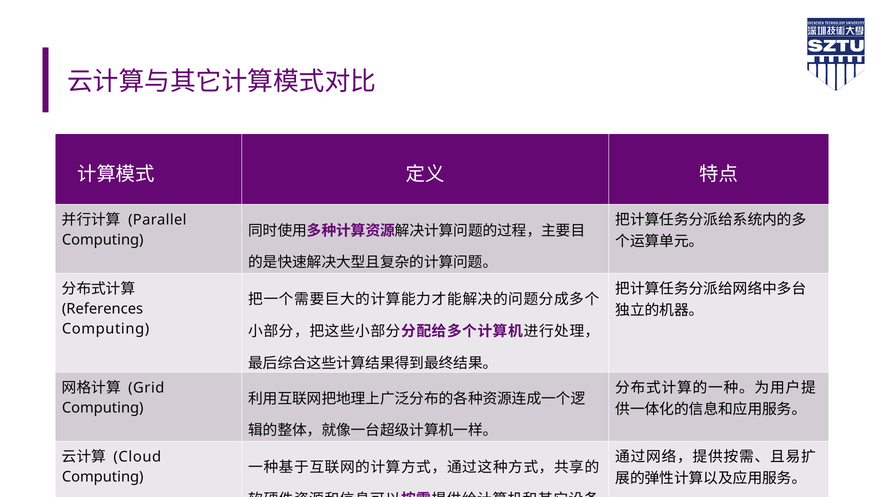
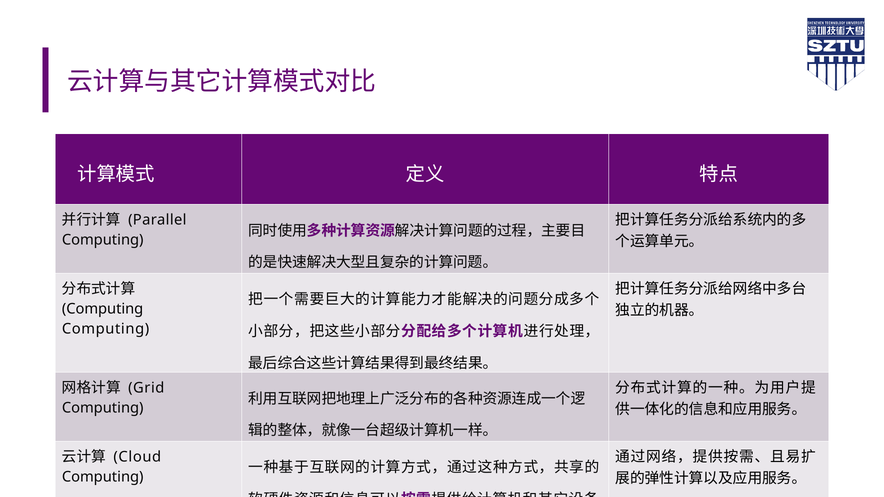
References at (103, 309): References -> Computing
